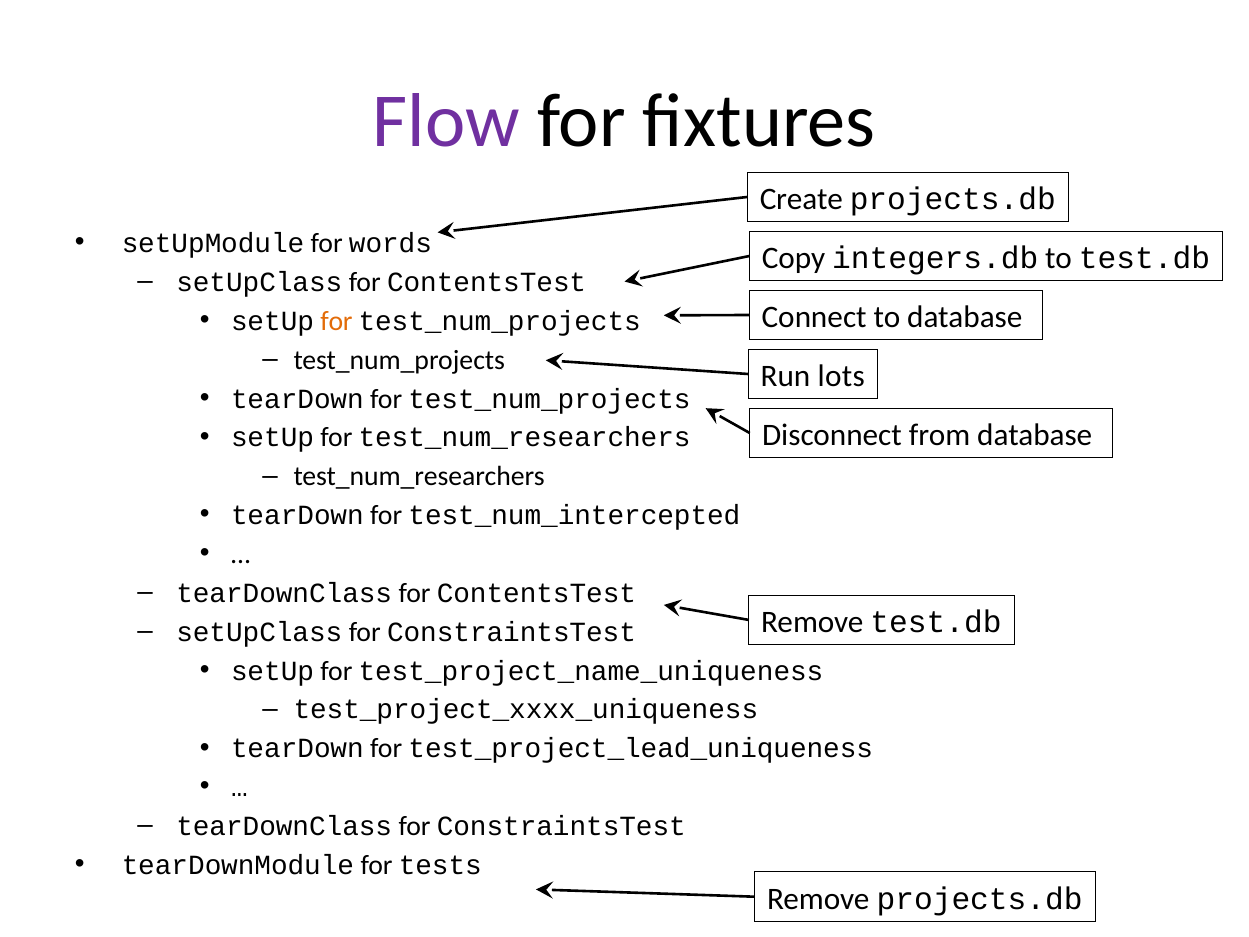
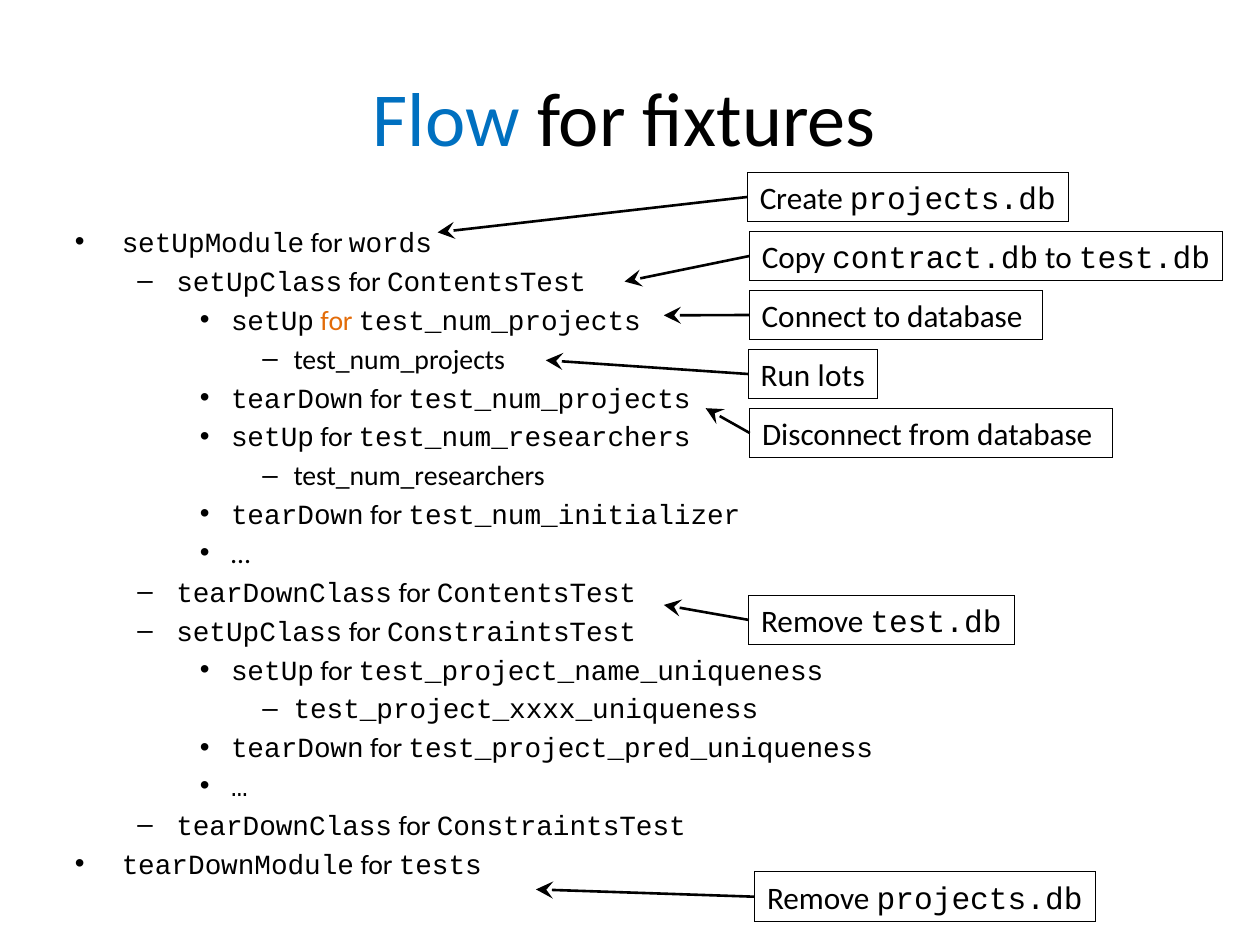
Flow colour: purple -> blue
integers.db: integers.db -> contract.db
test_num_intercepted: test_num_intercepted -> test_num_initializer
test_project_lead_uniqueness: test_project_lead_uniqueness -> test_project_pred_uniqueness
